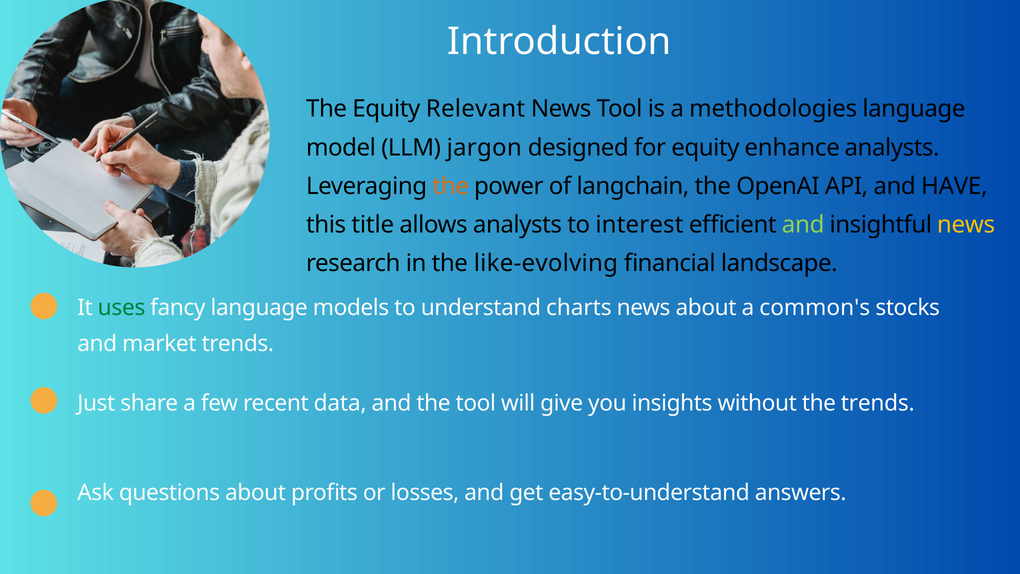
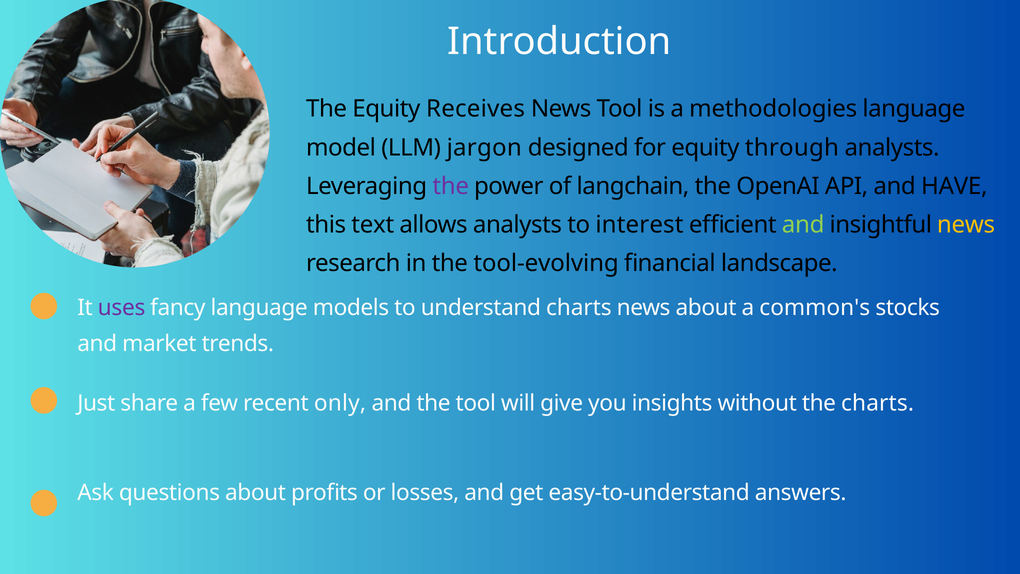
Relevant: Relevant -> Receives
enhance: enhance -> through
the at (451, 186) colour: orange -> purple
title: title -> text
like-evolving: like-evolving -> tool-evolving
uses colour: green -> purple
data: data -> only
the trends: trends -> charts
